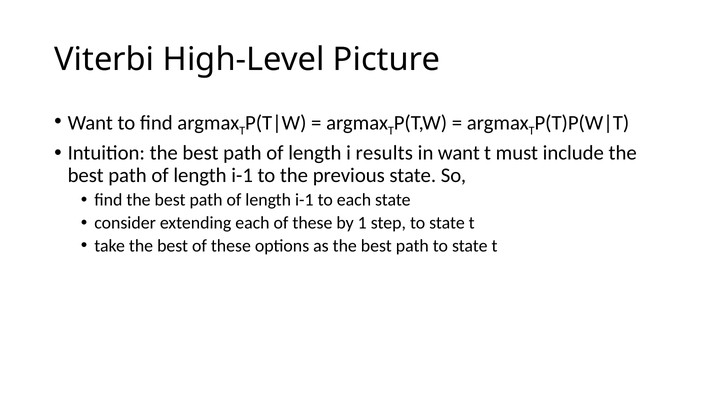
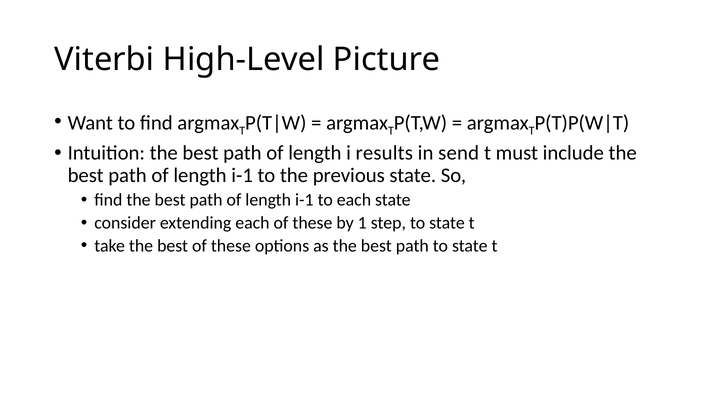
in want: want -> send
